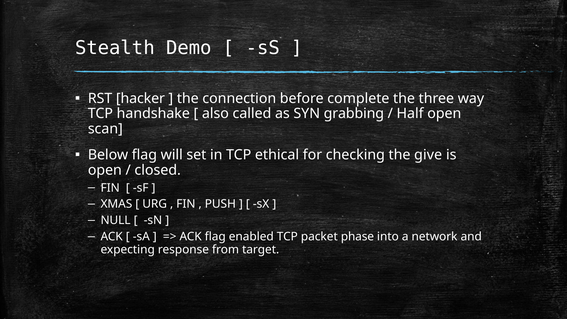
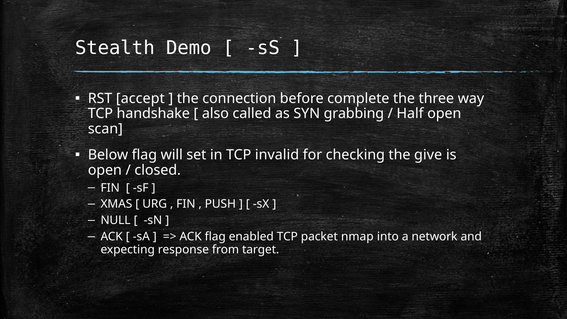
hacker: hacker -> accept
ethical: ethical -> invalid
phase: phase -> nmap
